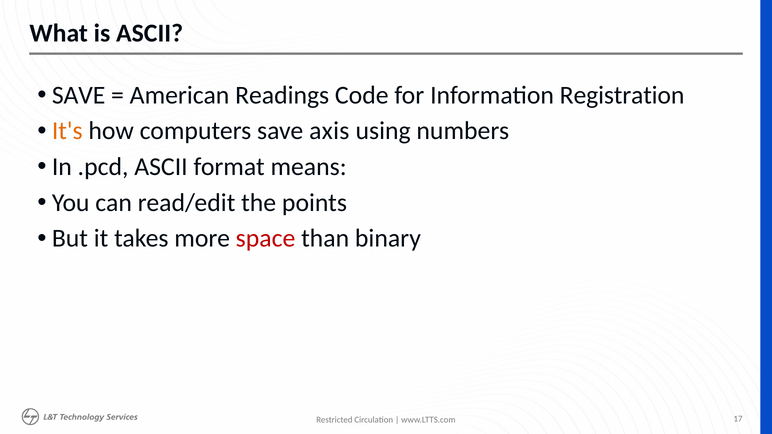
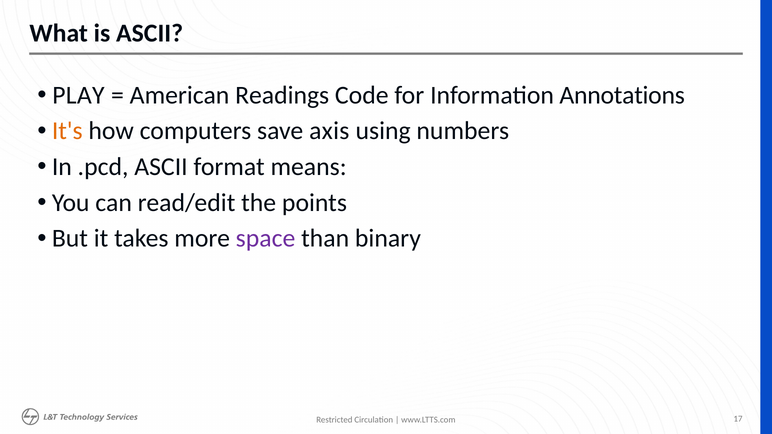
SAVE at (79, 95): SAVE -> PLAY
Registration: Registration -> Annotations
space colour: red -> purple
